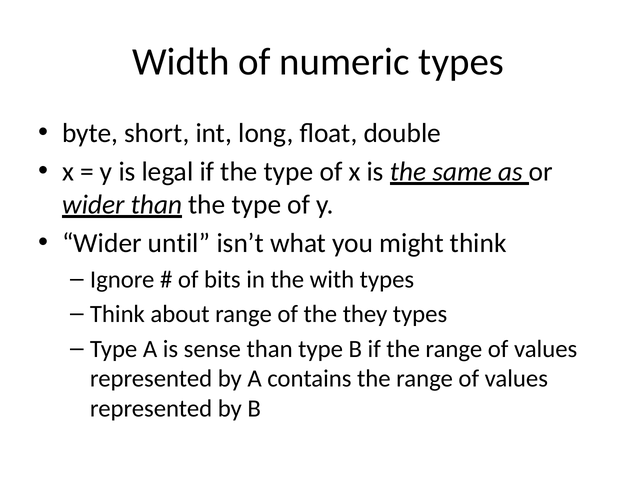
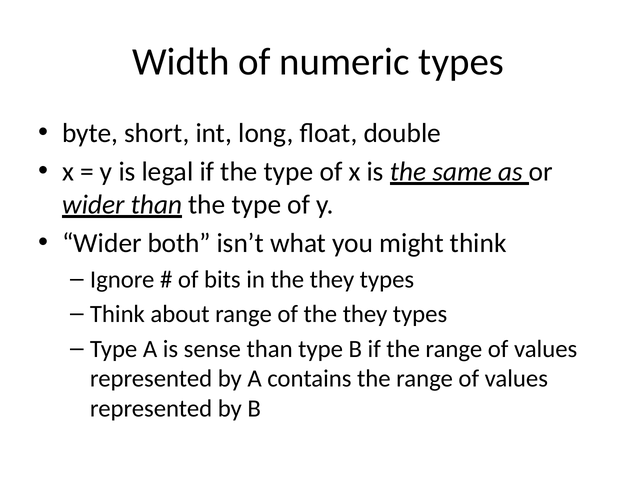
until: until -> both
in the with: with -> they
